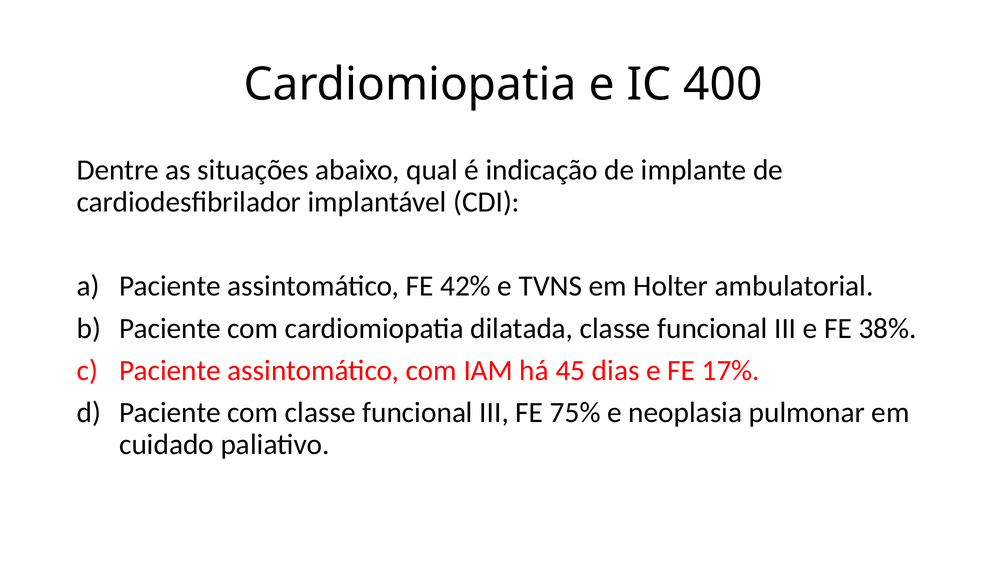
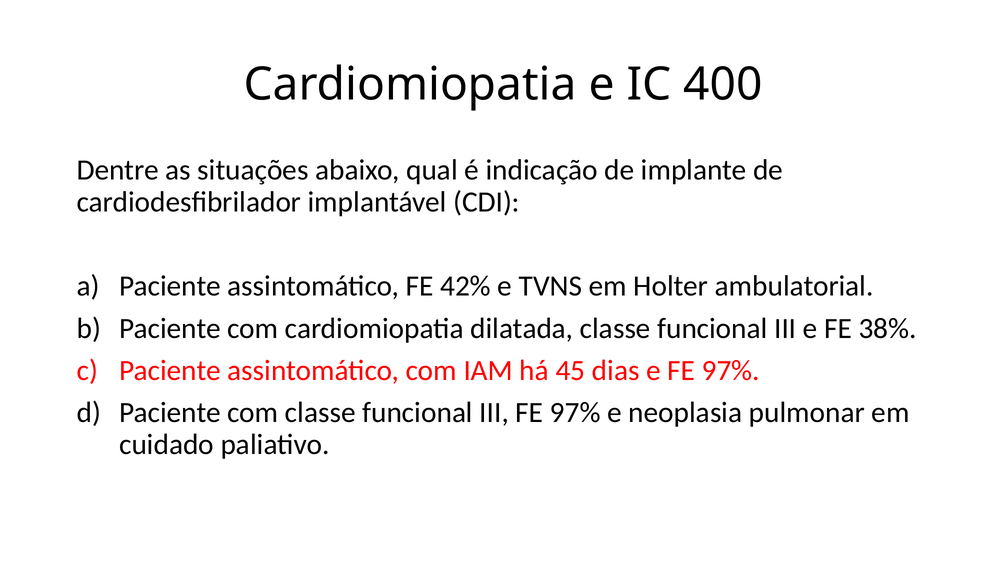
e FE 17%: 17% -> 97%
III FE 75%: 75% -> 97%
